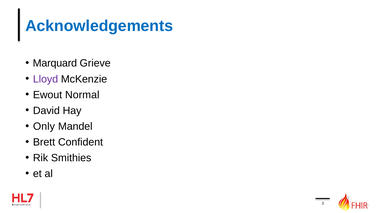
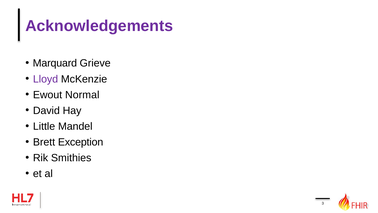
Acknowledgements colour: blue -> purple
Only: Only -> Little
Confident: Confident -> Exception
